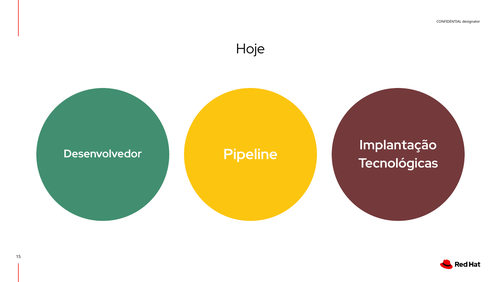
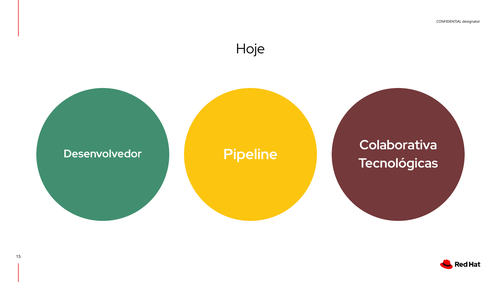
Implantação: Implantação -> Colaborativa
